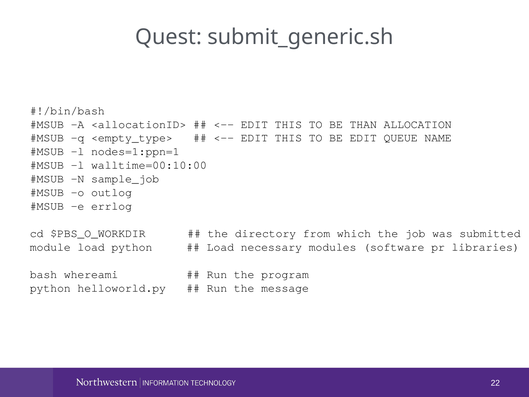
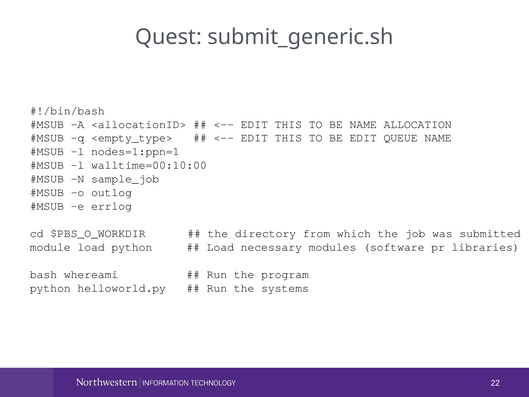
BE THAN: THAN -> NAME
message: message -> systems
